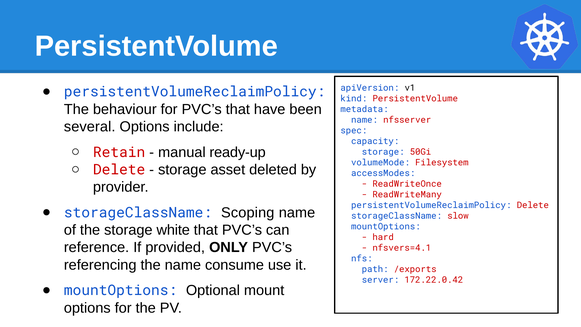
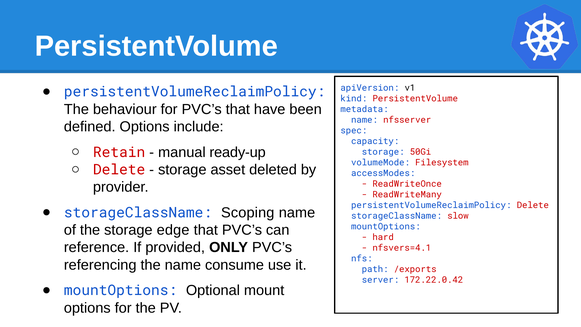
several: several -> defined
white: white -> edge
